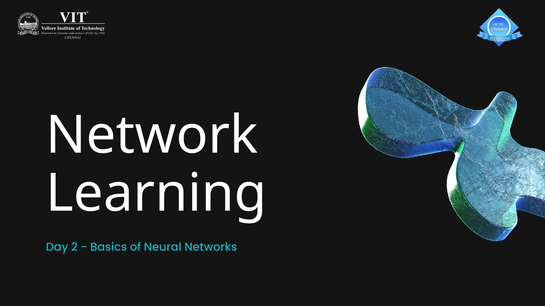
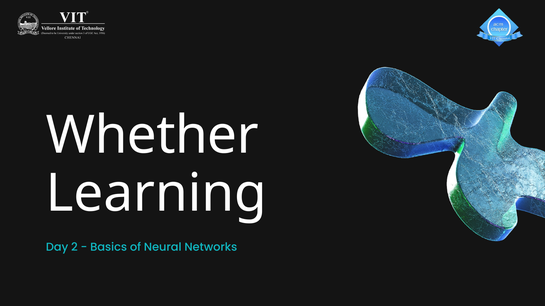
Network: Network -> Whether
